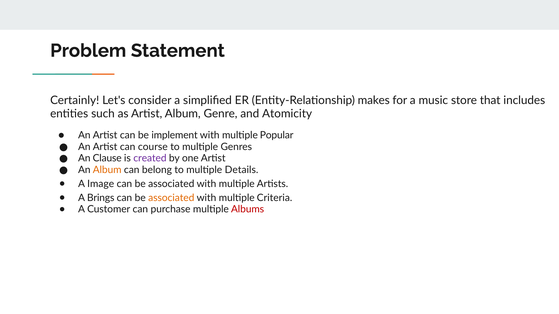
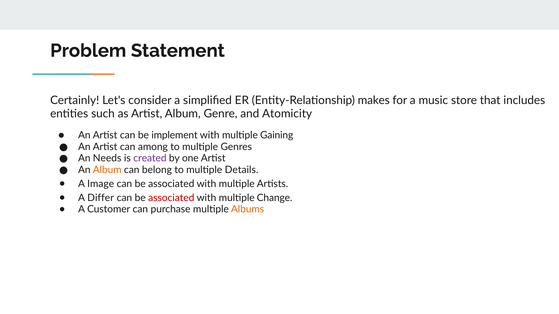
Popular: Popular -> Gaining
course: course -> among
Clause: Clause -> Needs
Brings: Brings -> Differ
associated at (171, 198) colour: orange -> red
Criteria: Criteria -> Change
Albums colour: red -> orange
